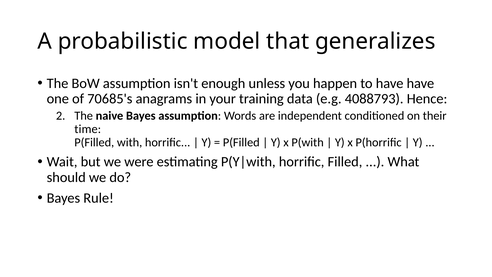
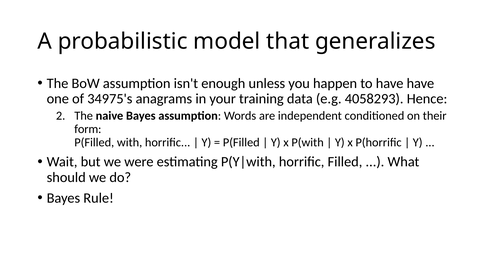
70685's: 70685's -> 34975's
4088793: 4088793 -> 4058293
time: time -> form
